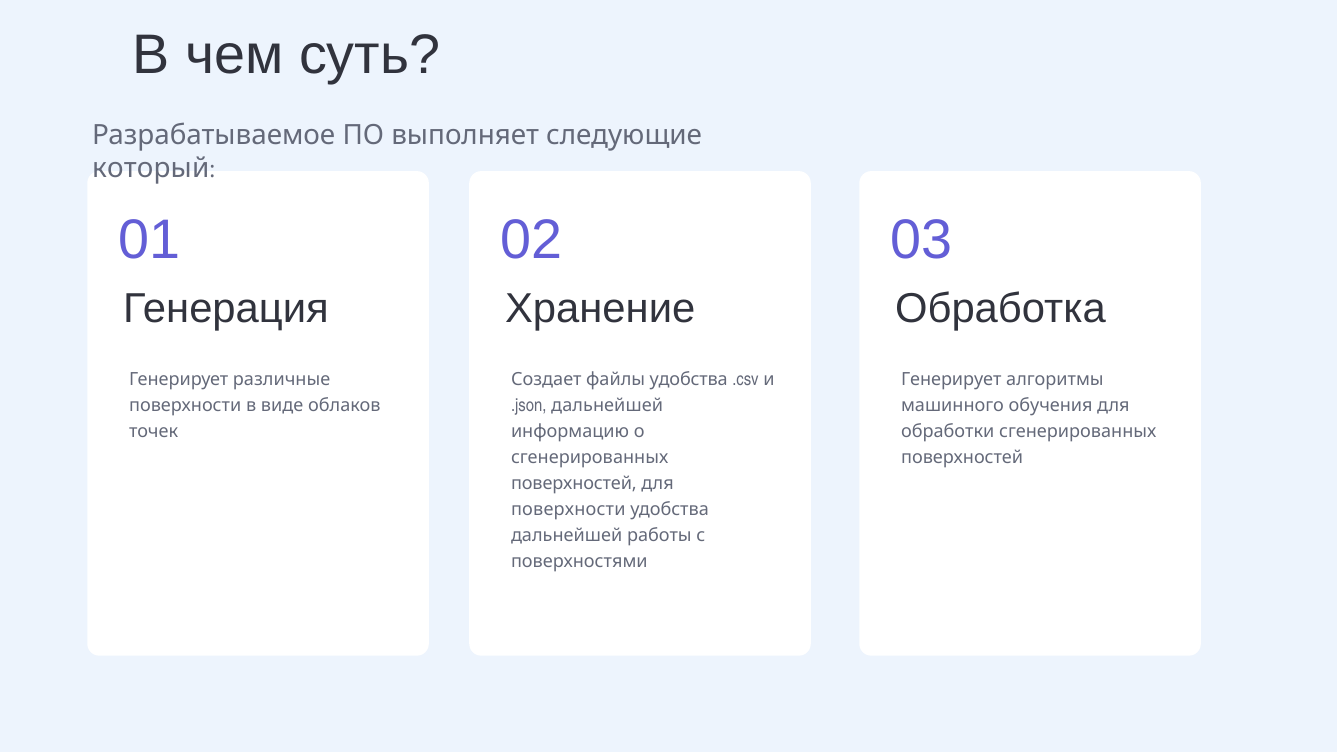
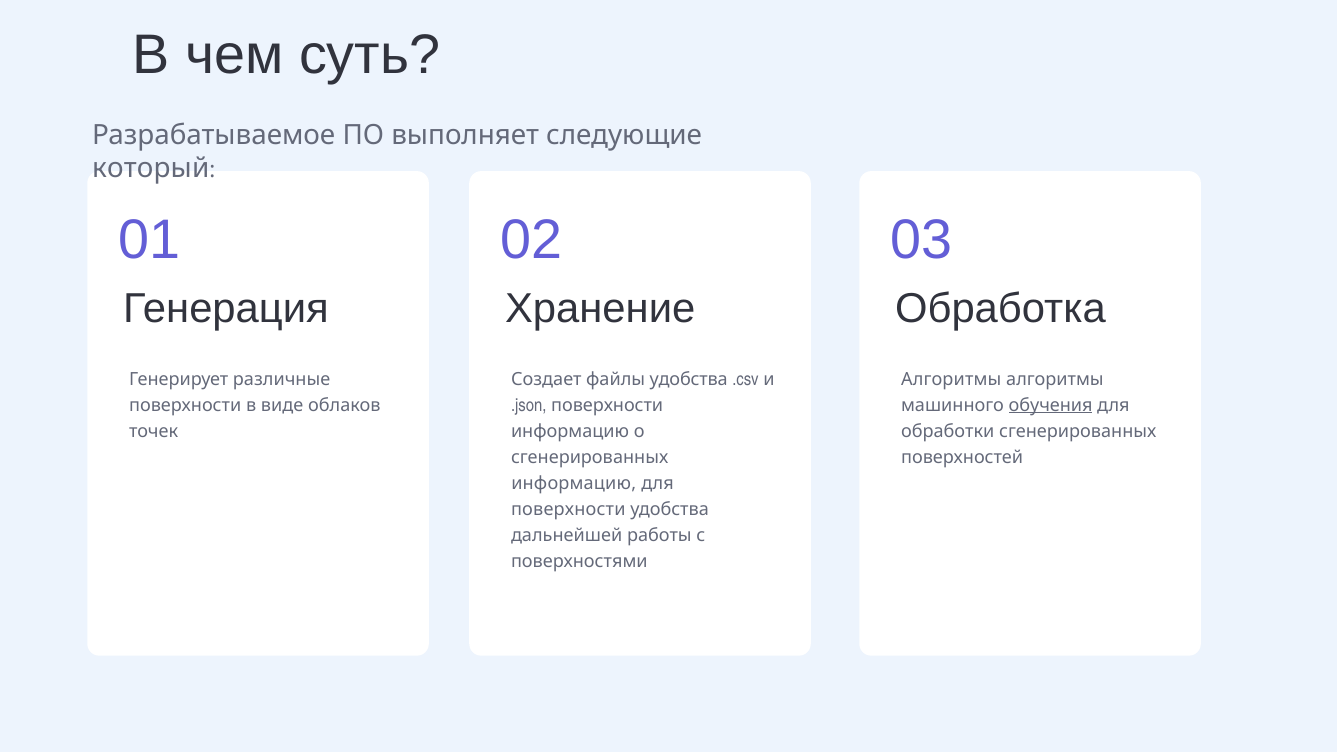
Генерирует at (951, 379): Генерирует -> Алгоритмы
.json дальнейшей: дальнейшей -> поверхности
обучения underline: none -> present
поверхностей at (574, 483): поверхностей -> информацию
